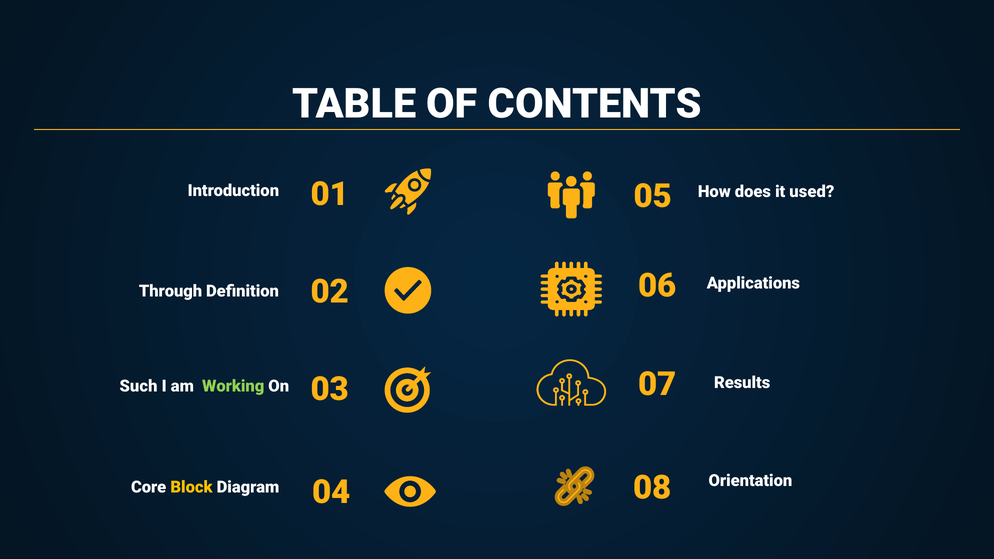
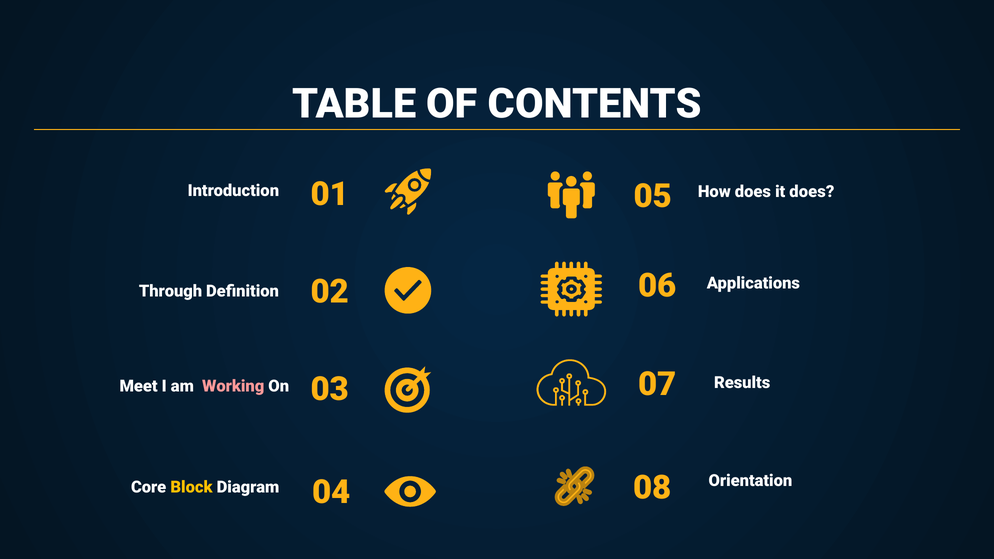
it used: used -> does
Such: Such -> Meet
Working colour: light green -> pink
